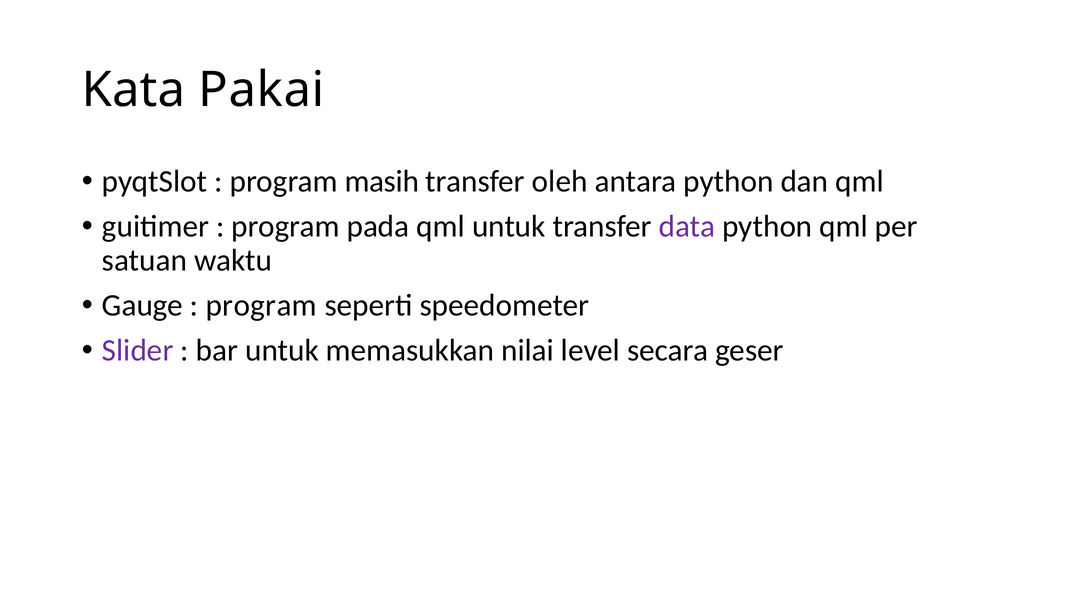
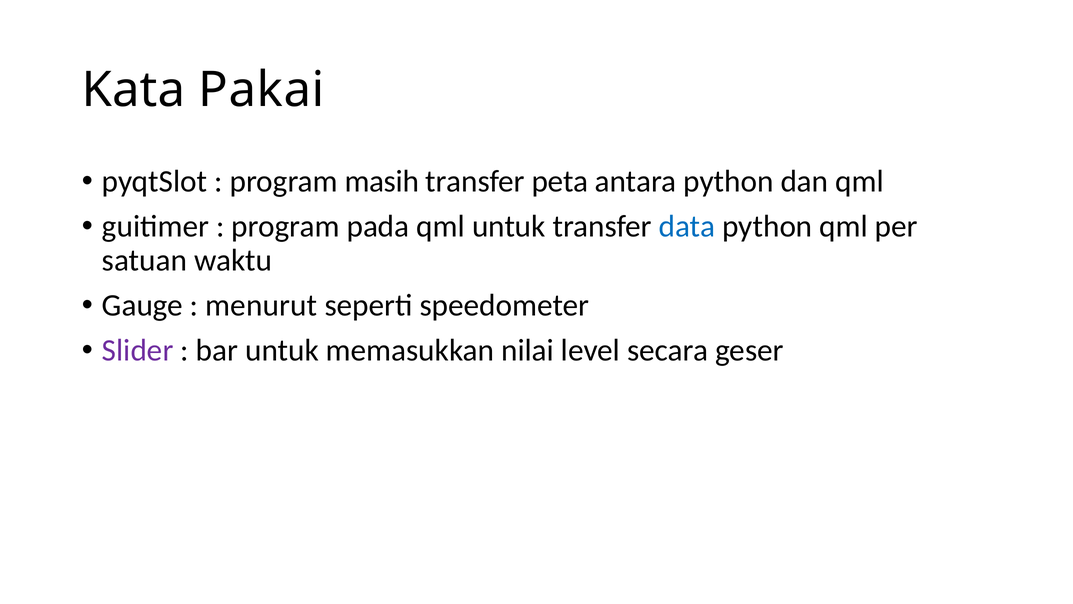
oleh: oleh -> peta
data colour: purple -> blue
program at (261, 305): program -> menurut
